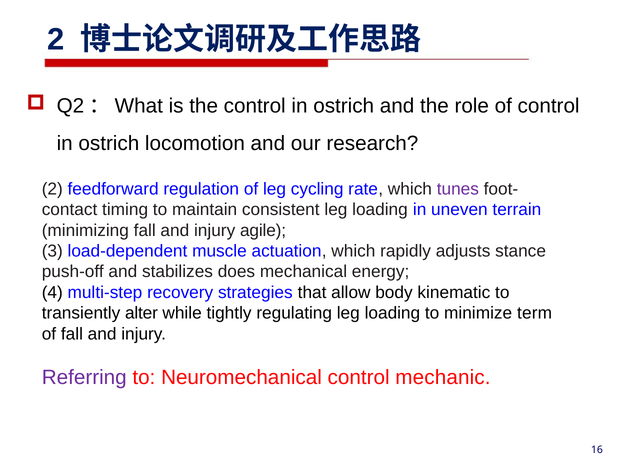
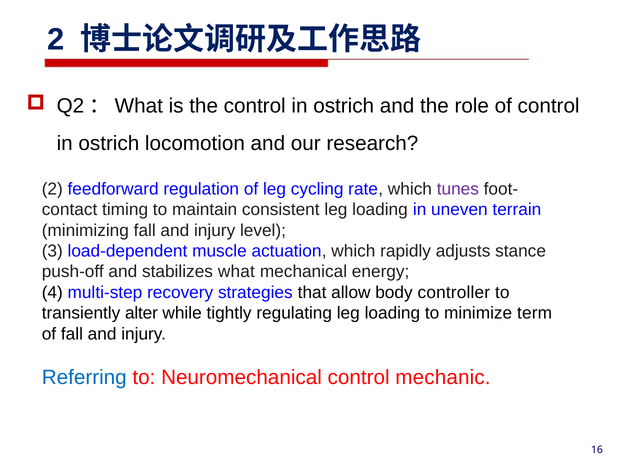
agile: agile -> level
does: does -> what
kinematic: kinematic -> controller
Referring colour: purple -> blue
